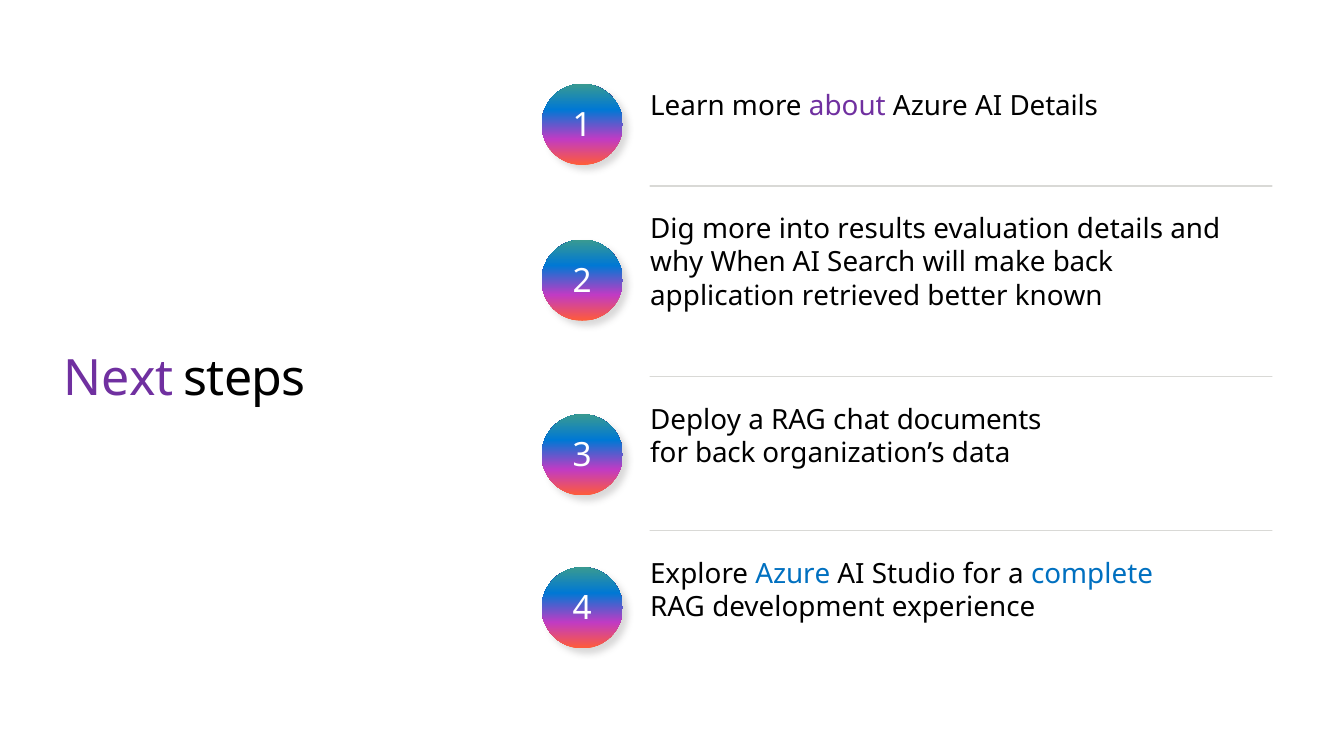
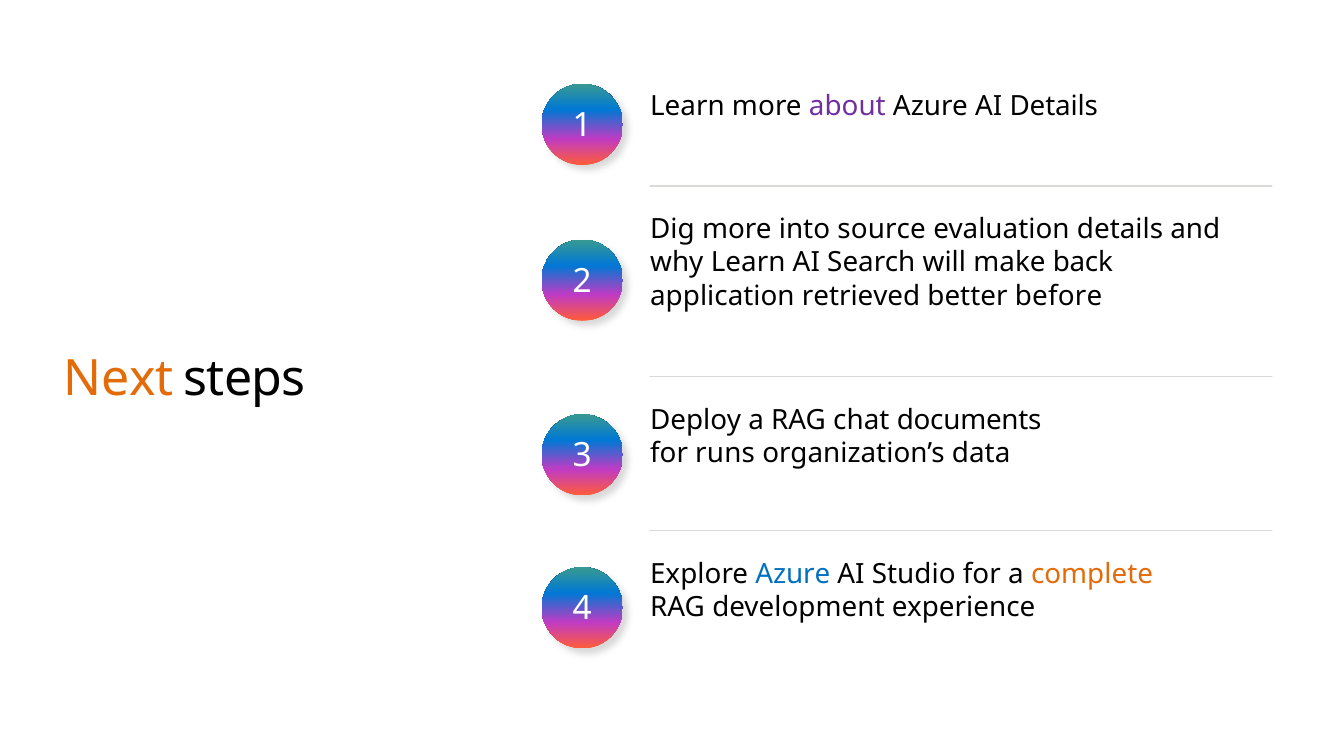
results: results -> source
why When: When -> Learn
known: known -> before
Next colour: purple -> orange
for back: back -> runs
complete colour: blue -> orange
